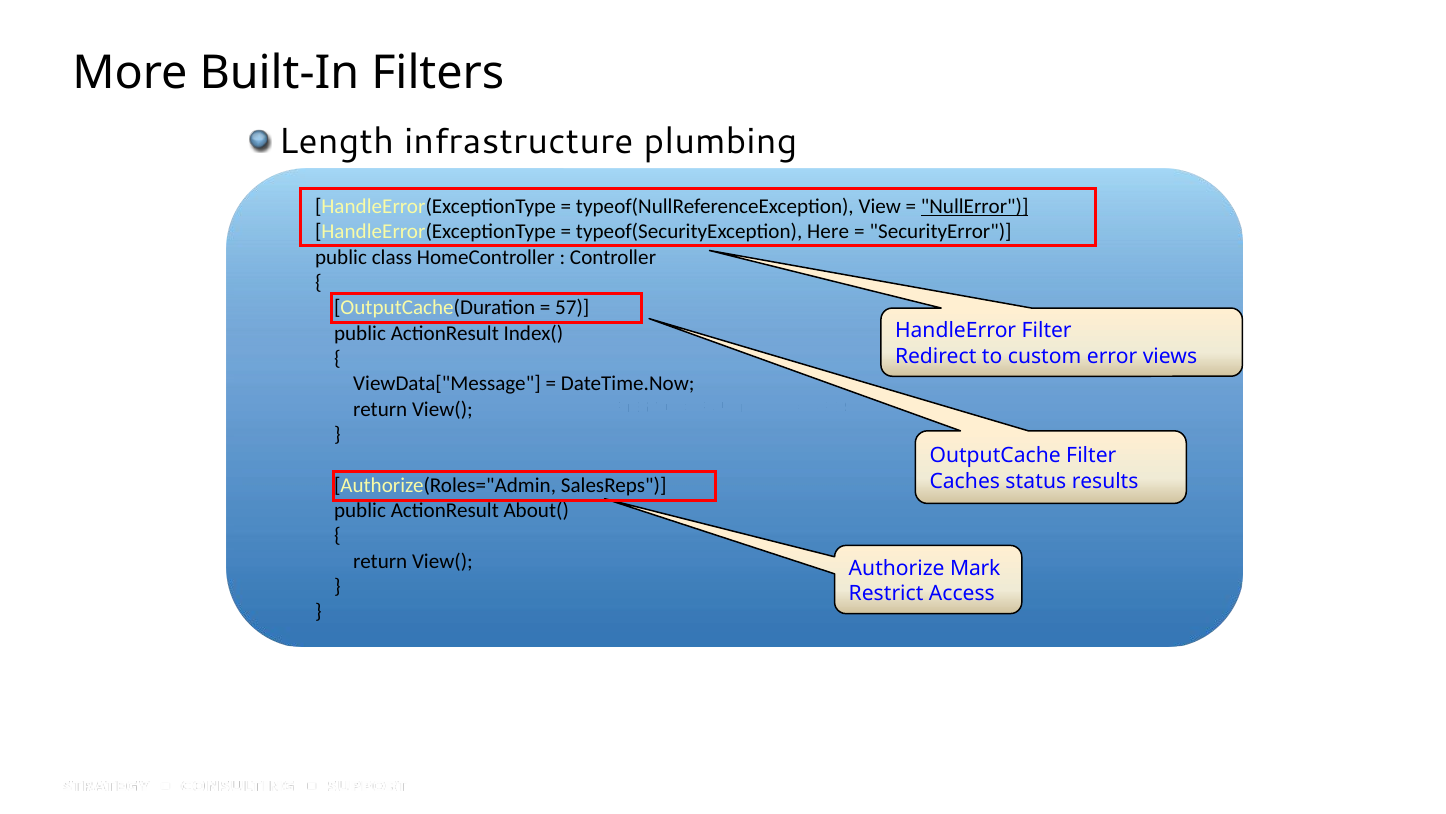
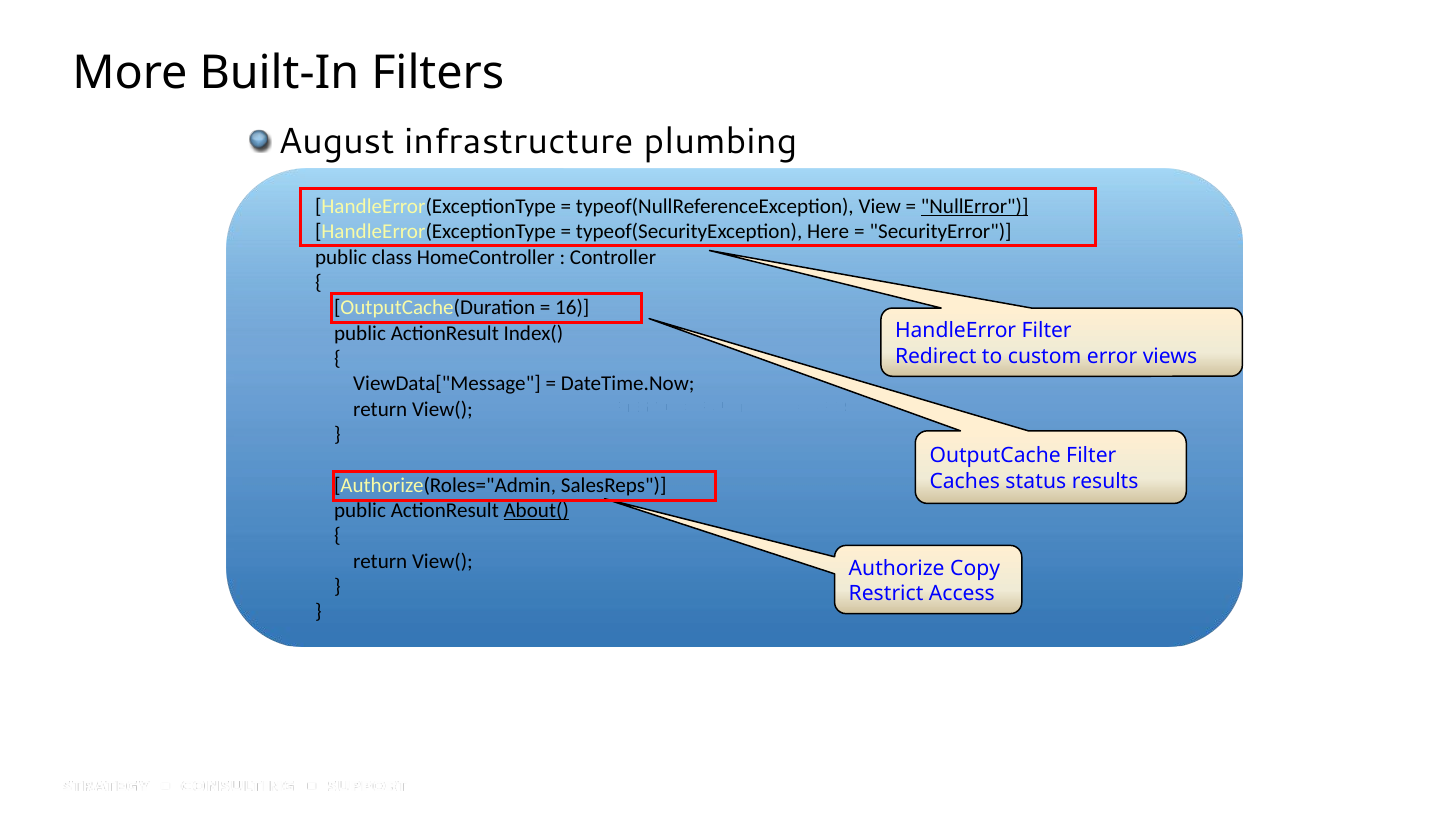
Length: Length -> August
57: 57 -> 16
About( underline: none -> present
Mark: Mark -> Copy
